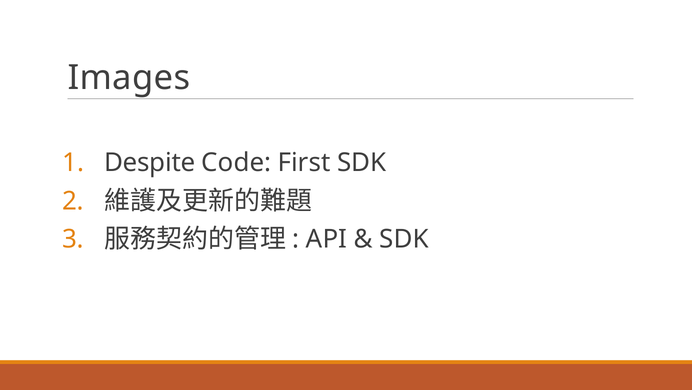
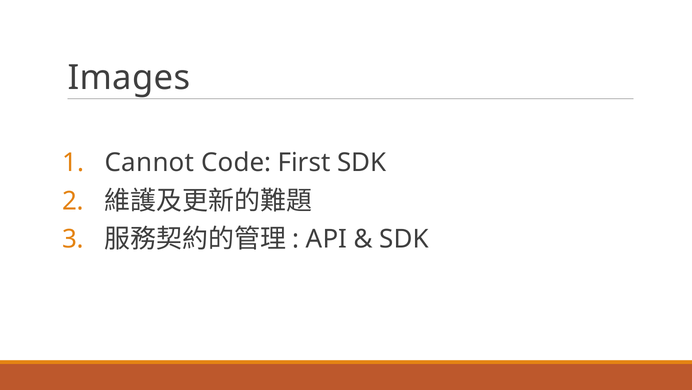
Despite: Despite -> Cannot
